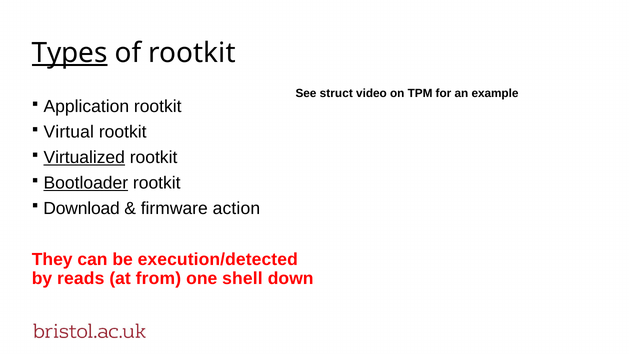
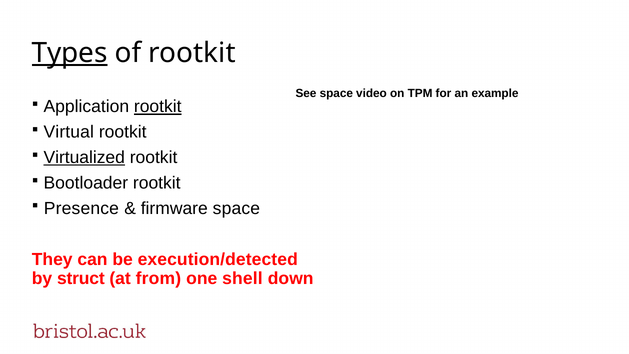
See struct: struct -> space
rootkit at (158, 107) underline: none -> present
Bootloader underline: present -> none
Download: Download -> Presence
firmware action: action -> space
reads: reads -> struct
